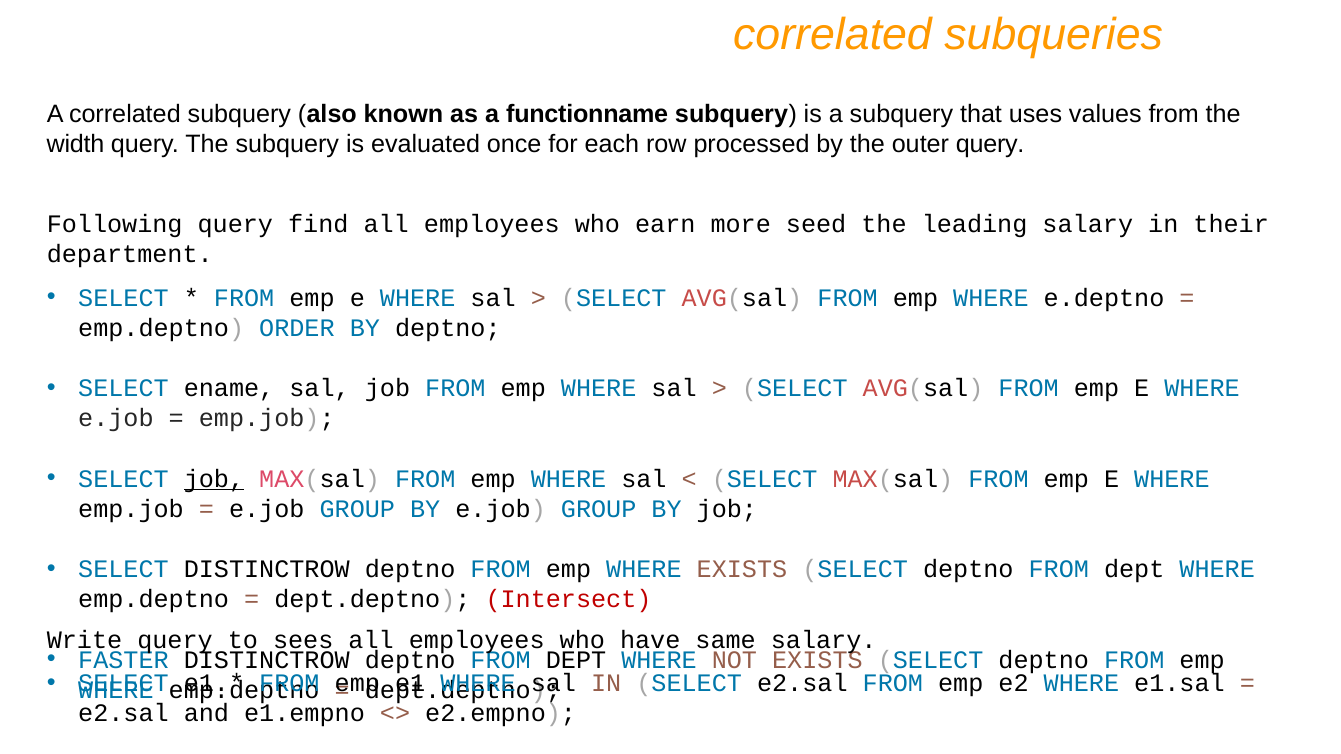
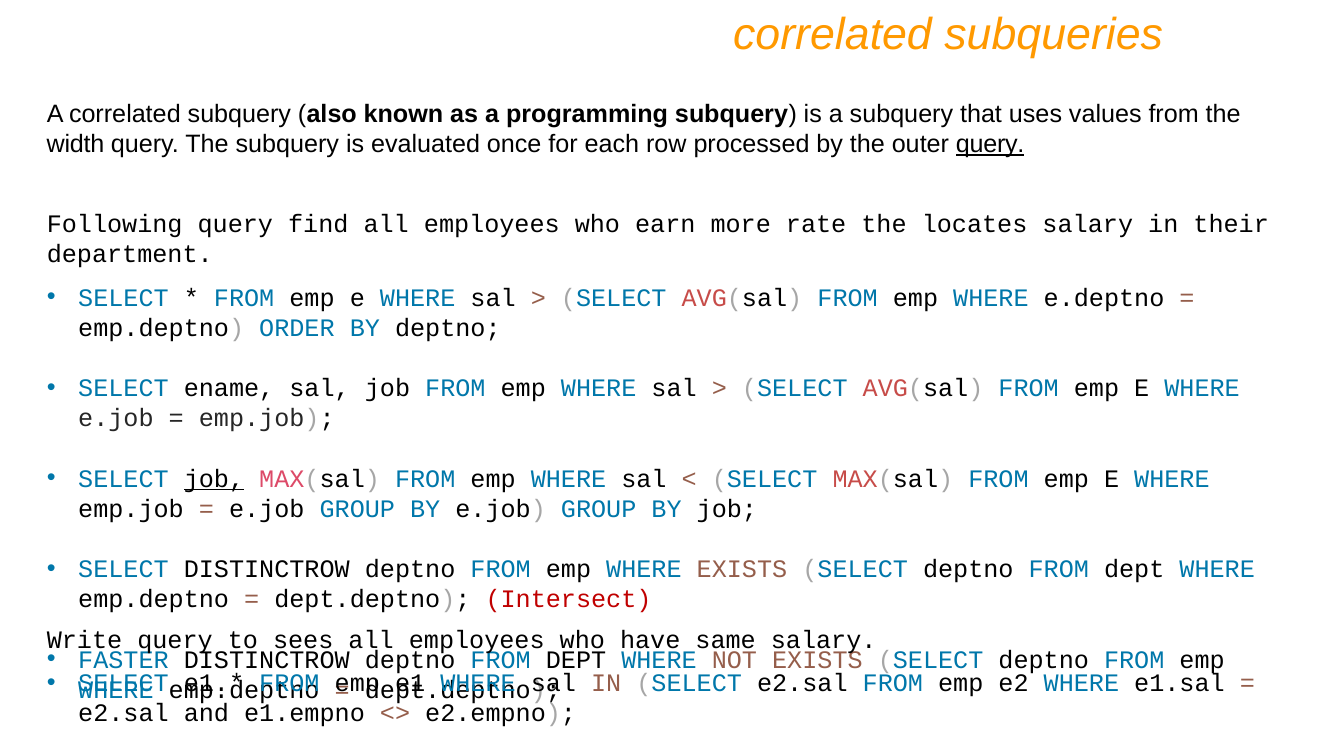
functionname: functionname -> programming
query at (990, 144) underline: none -> present
seed: seed -> rate
leading: leading -> locates
